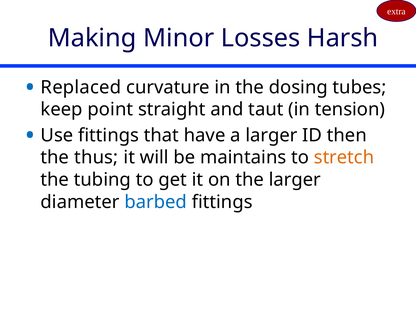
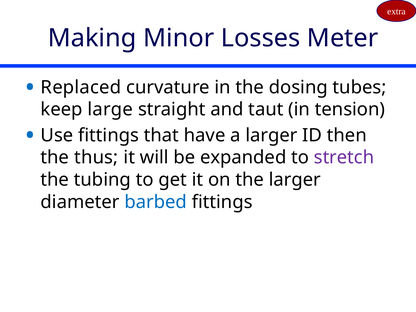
Harsh: Harsh -> Meter
point: point -> large
maintains: maintains -> expanded
stretch colour: orange -> purple
